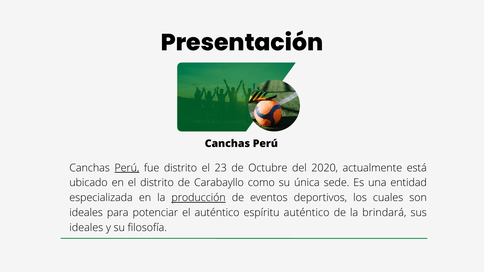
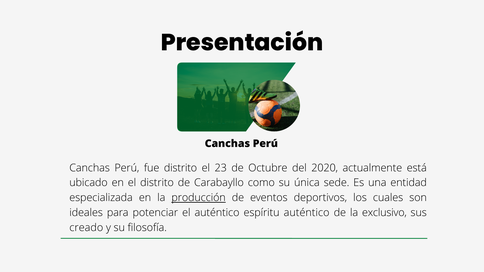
Perú at (127, 168) underline: present -> none
brindará: brindará -> exclusivo
ideales at (86, 228): ideales -> creado
